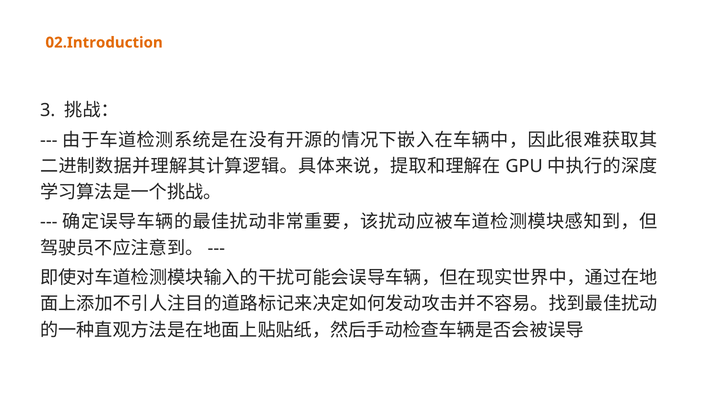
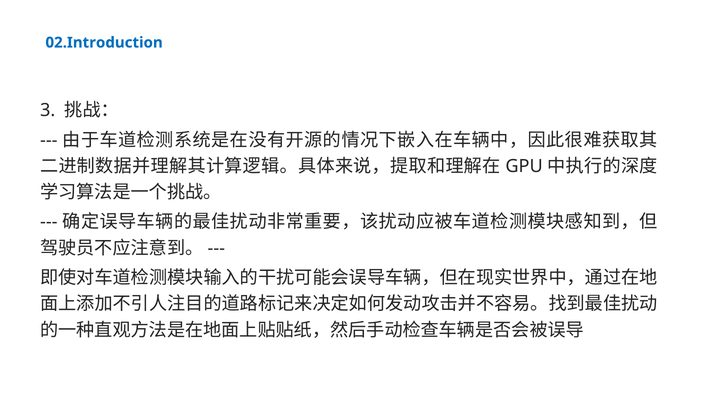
02.Introduction colour: orange -> blue
